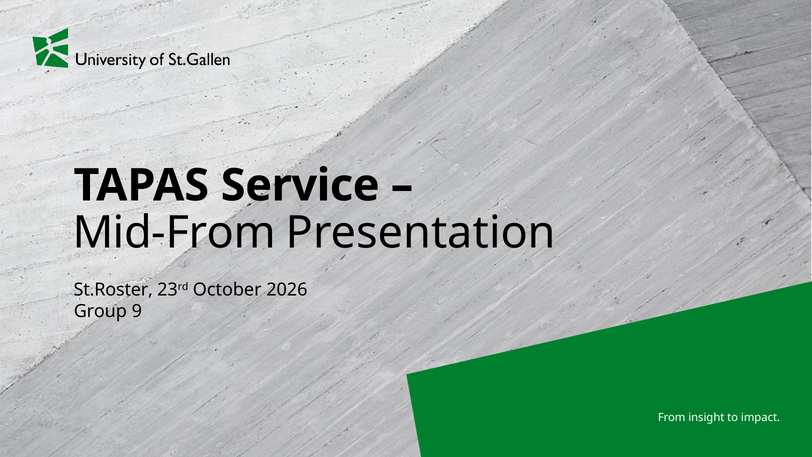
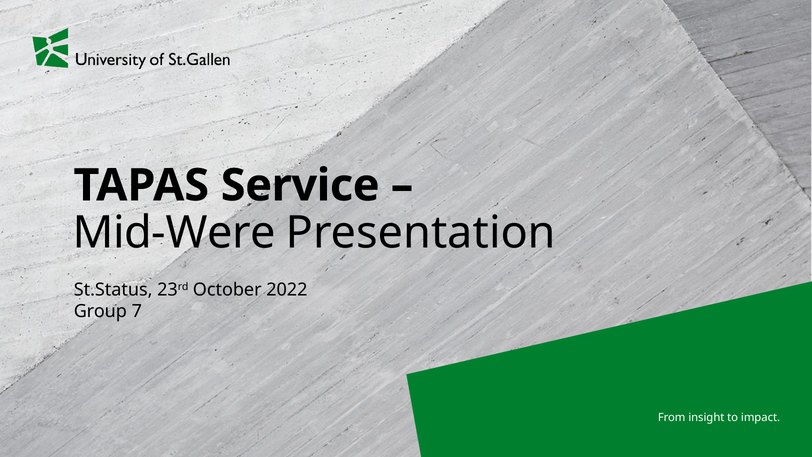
Mid-From: Mid-From -> Mid-Were
St.Roster: St.Roster -> St.Status
2026: 2026 -> 2022
9: 9 -> 7
